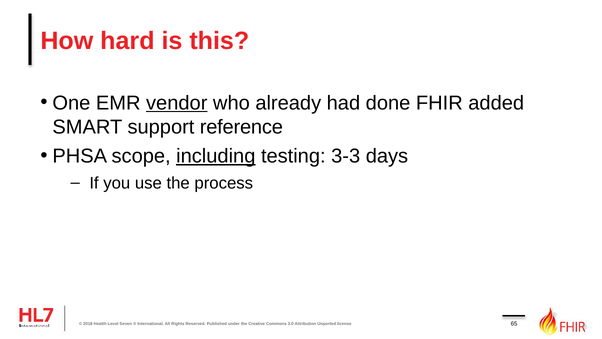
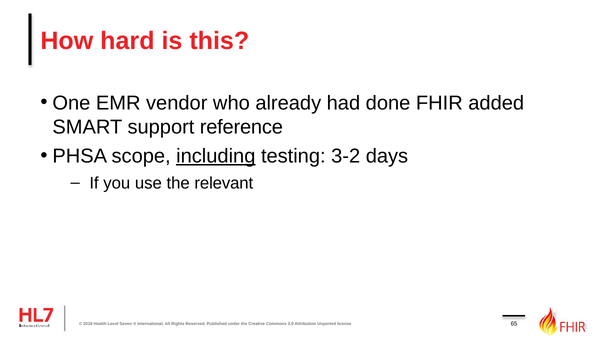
vendor underline: present -> none
3-3: 3-3 -> 3-2
process: process -> relevant
